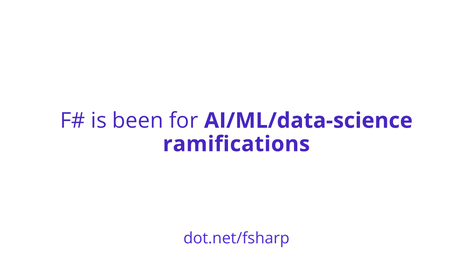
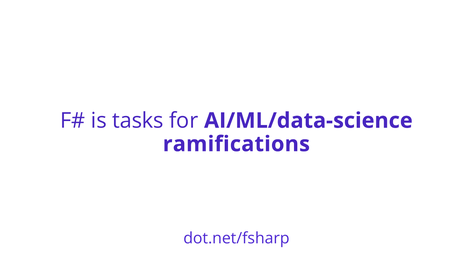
been: been -> tasks
